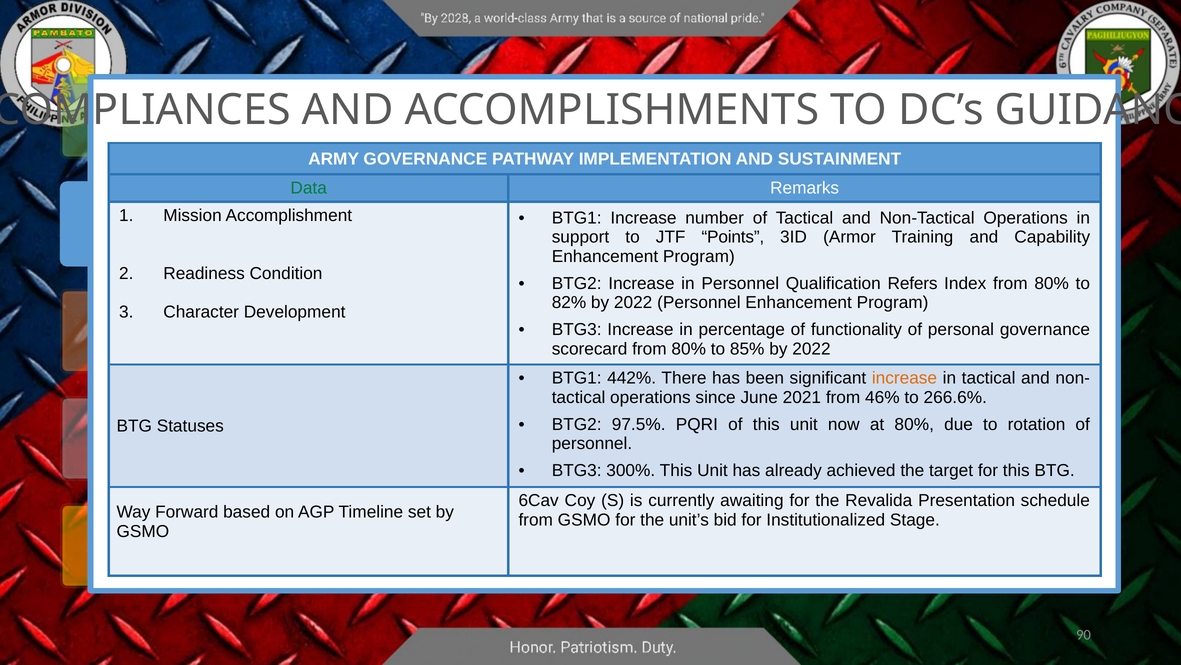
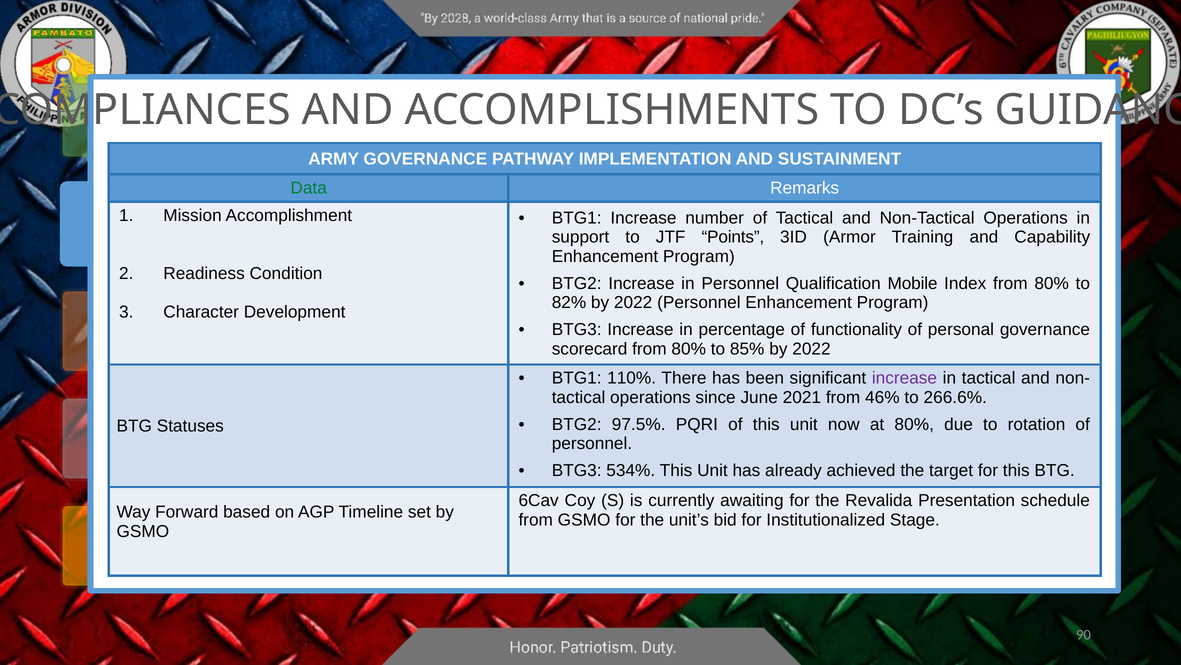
Refers: Refers -> Mobile
442%: 442% -> 110%
increase at (904, 378) colour: orange -> purple
300%: 300% -> 534%
